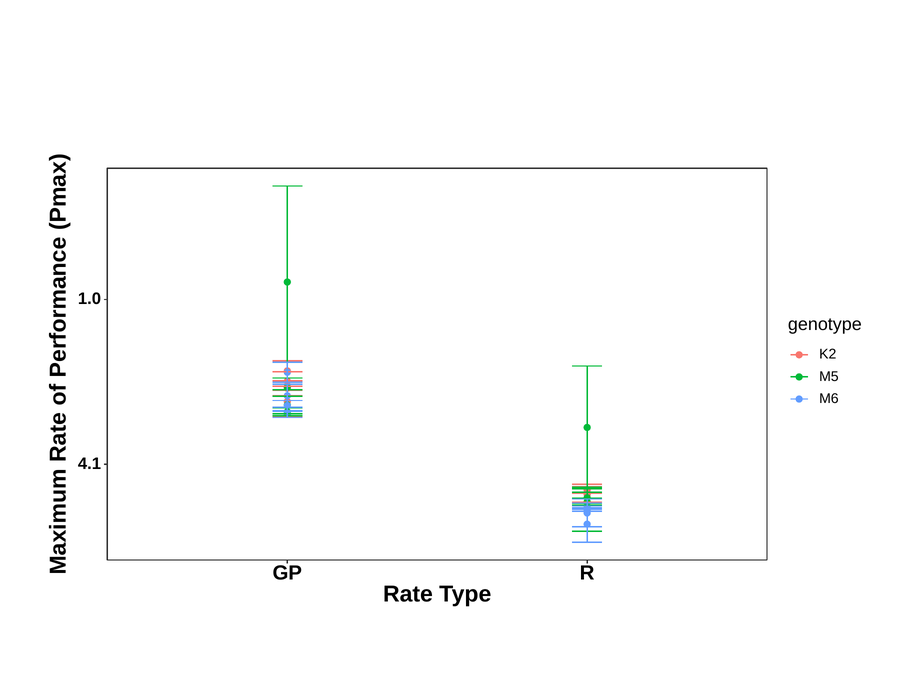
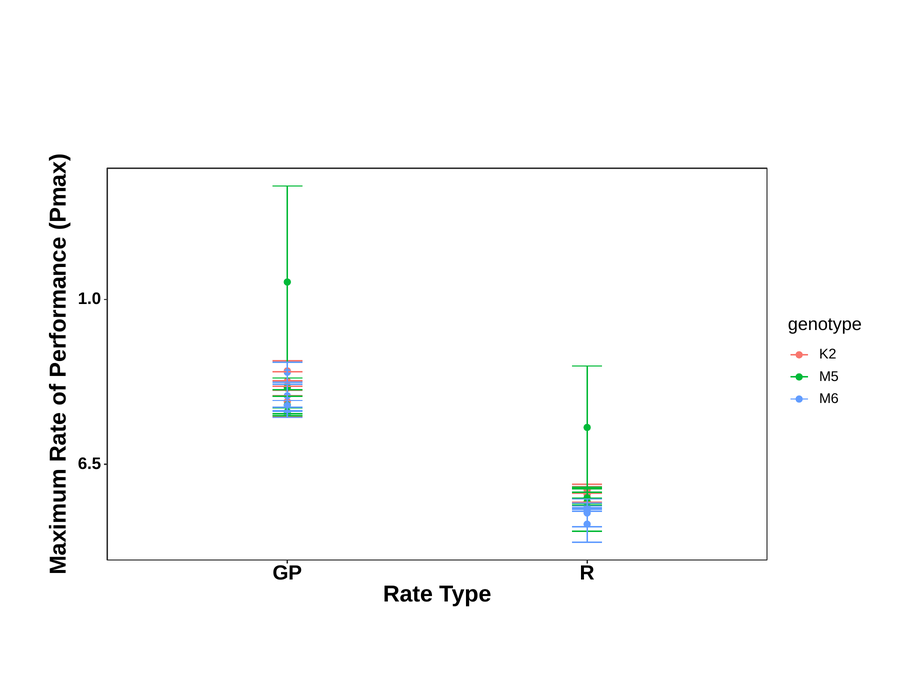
4.1: 4.1 -> 6.5
